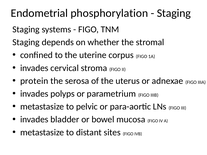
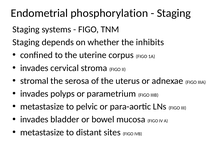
stromal: stromal -> inhibits
protein: protein -> stromal
